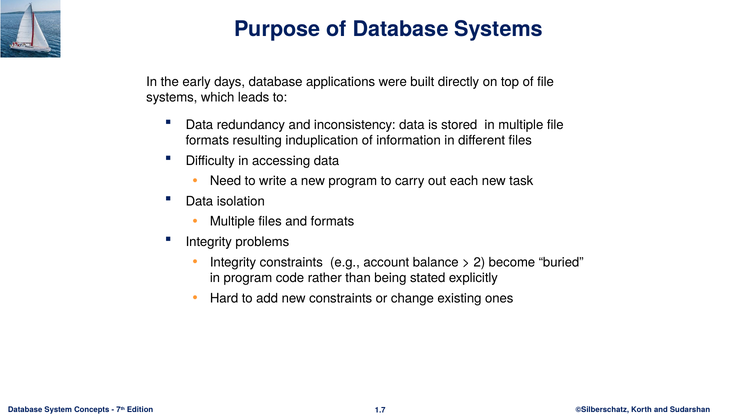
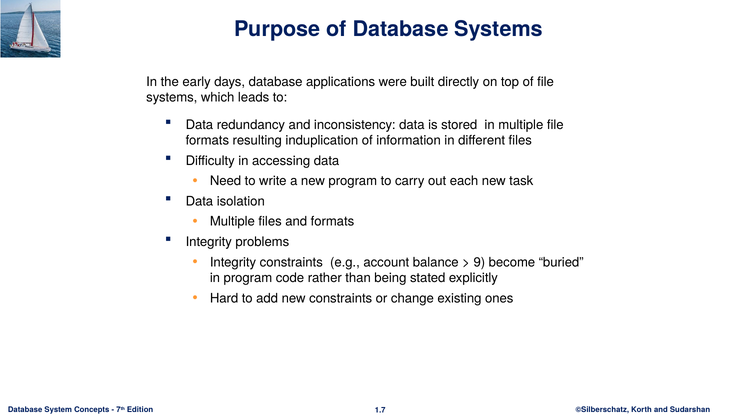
2: 2 -> 9
